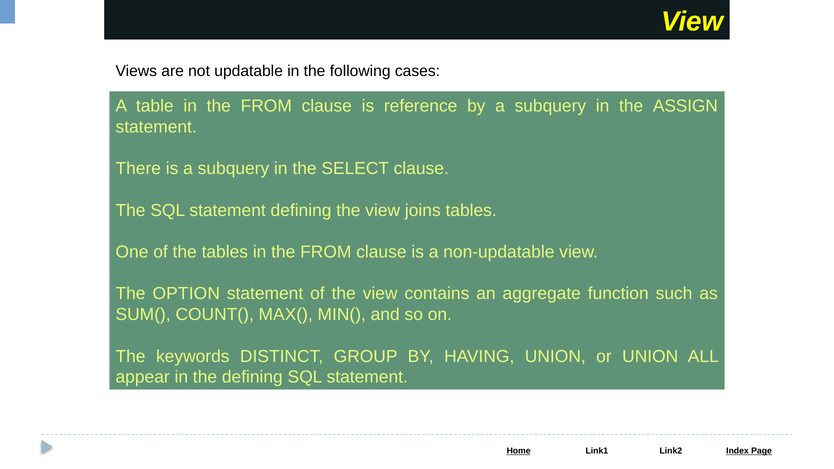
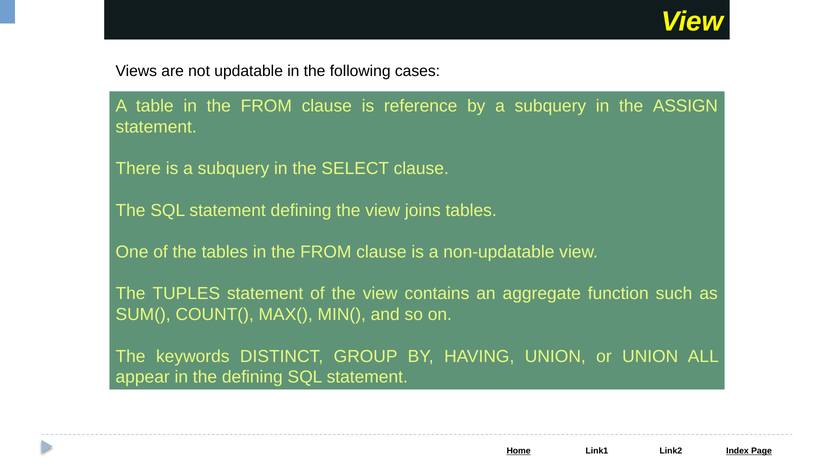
OPTION: OPTION -> TUPLES
